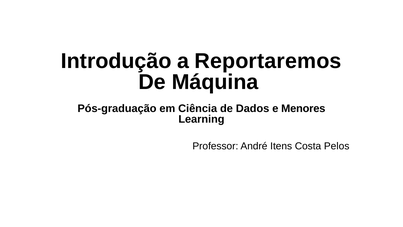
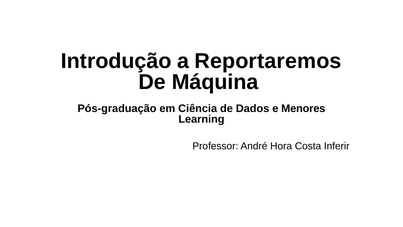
Itens: Itens -> Hora
Pelos: Pelos -> Inferir
